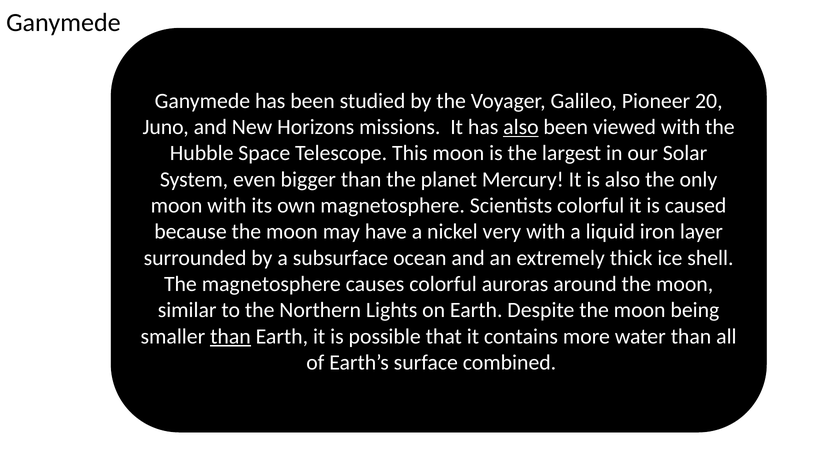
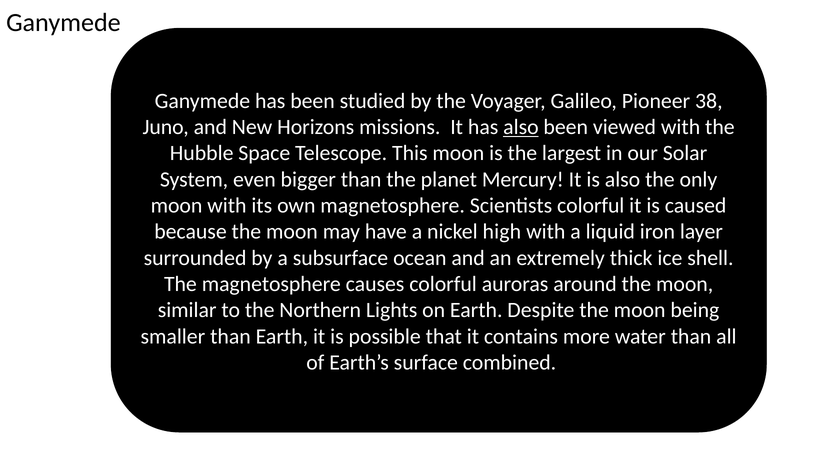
20: 20 -> 38
very: very -> high
than at (230, 336) underline: present -> none
